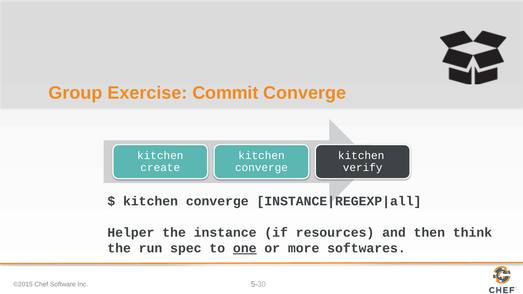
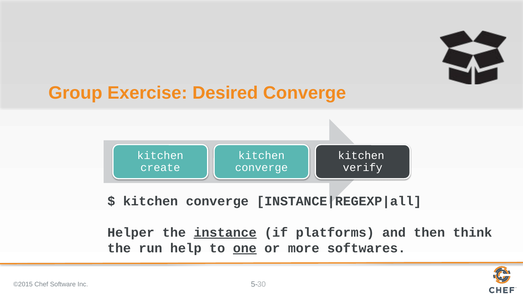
Commit: Commit -> Desired
instance underline: none -> present
resources: resources -> platforms
spec: spec -> help
